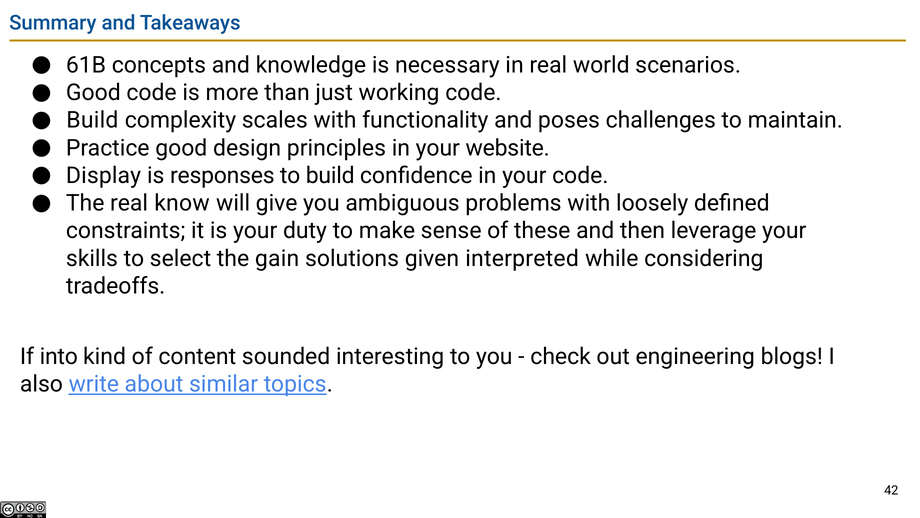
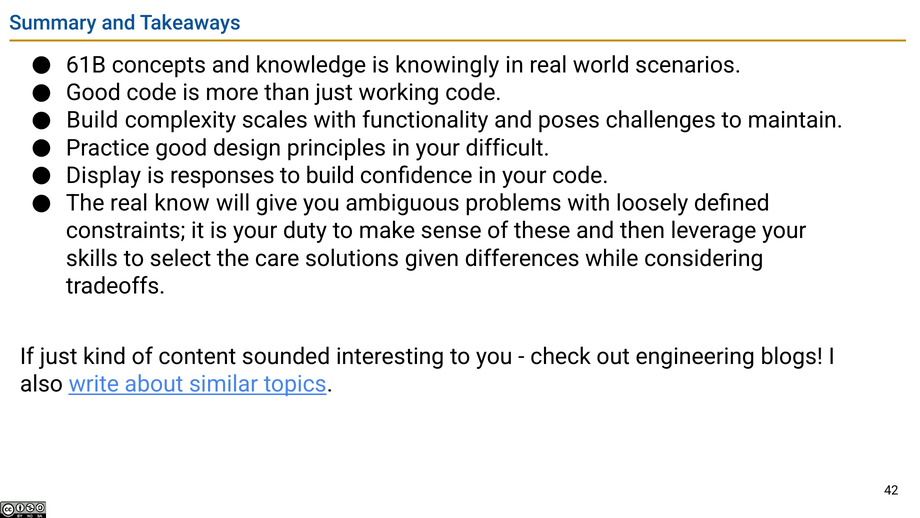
necessary: necessary -> knowingly
website: website -> difficult
gain: gain -> care
interpreted: interpreted -> differences
If into: into -> just
